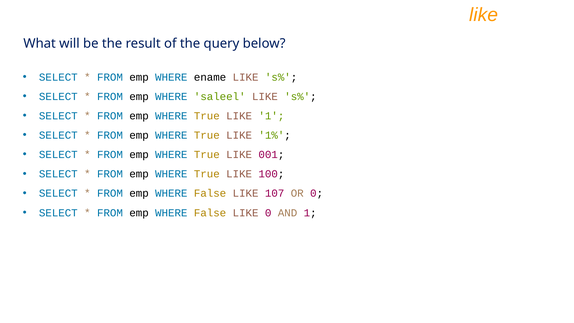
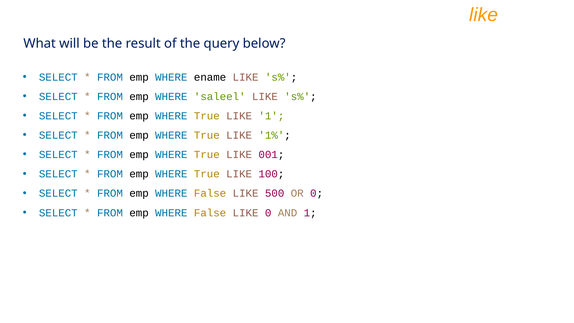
107: 107 -> 500
